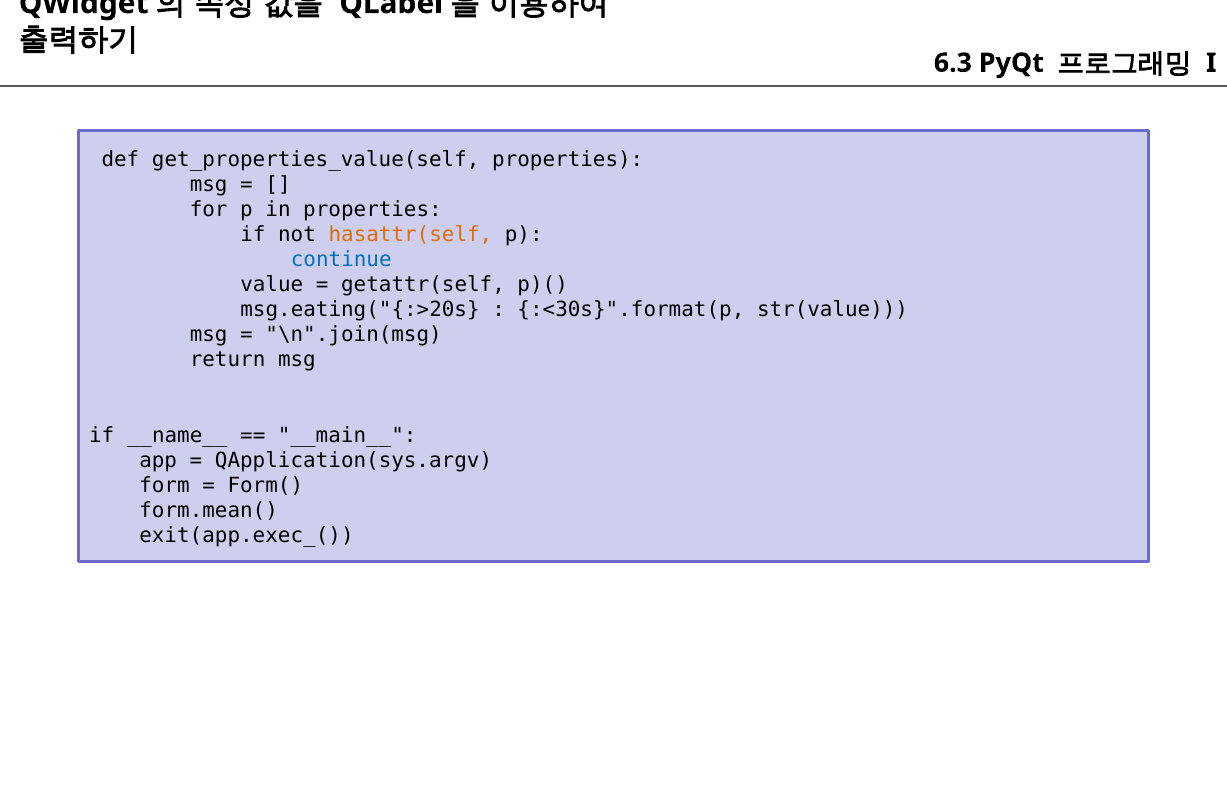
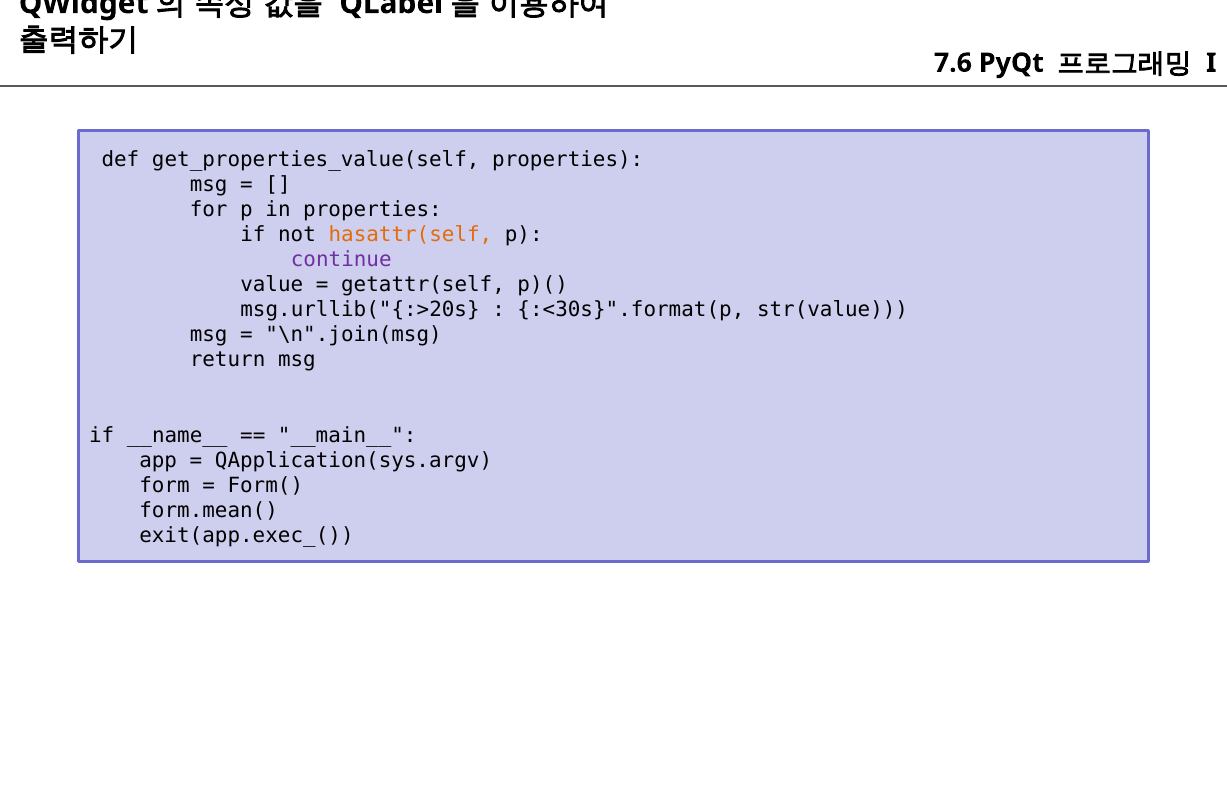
6.3: 6.3 -> 7.6
continue colour: blue -> purple
msg.eating("{:>20s: msg.eating("{:>20s -> msg.urllib("{:>20s
